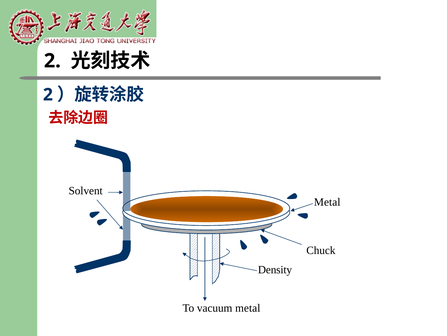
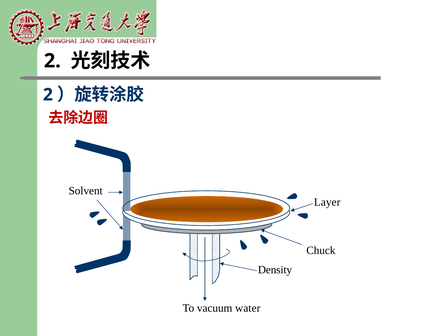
Metal at (327, 202): Metal -> Layer
vacuum metal: metal -> water
